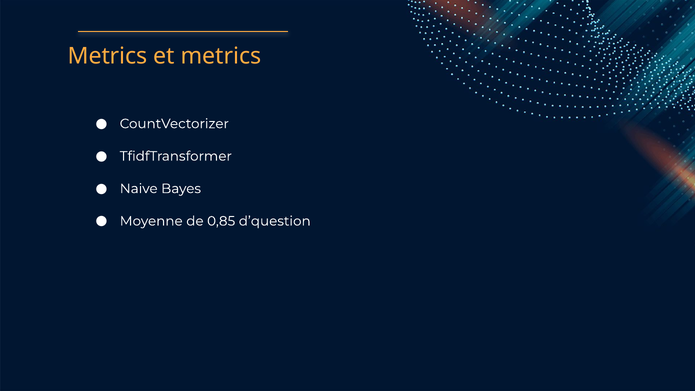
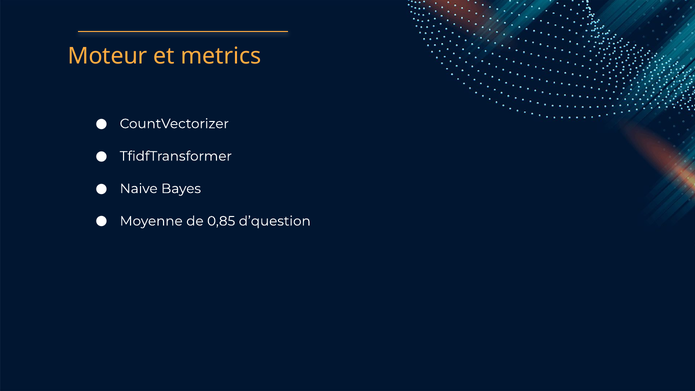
Metrics at (107, 56): Metrics -> Moteur
